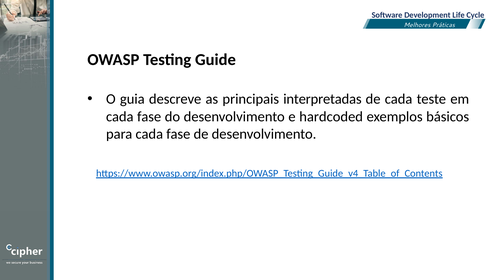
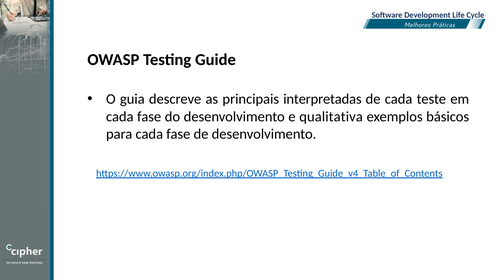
hardcoded: hardcoded -> qualitativa
